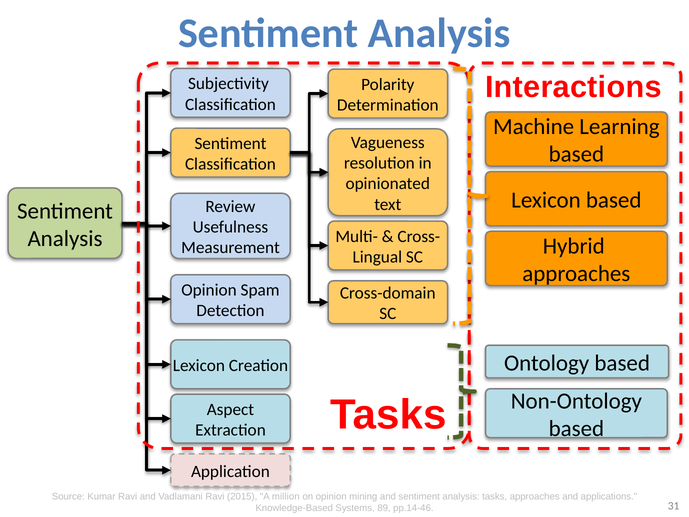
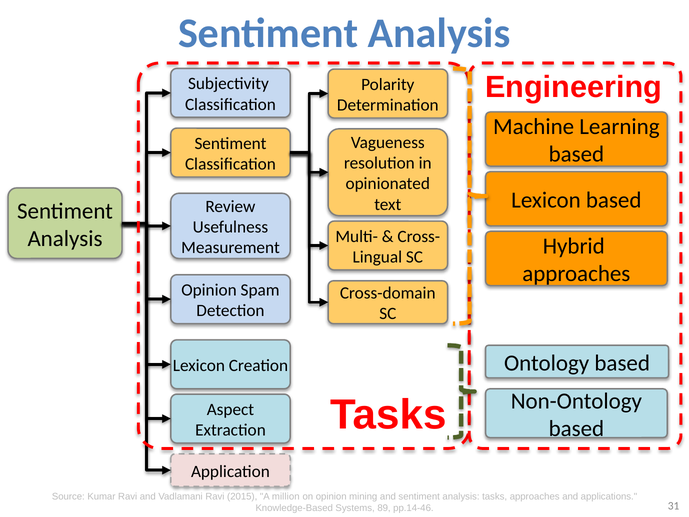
Interactions: Interactions -> Engineering
